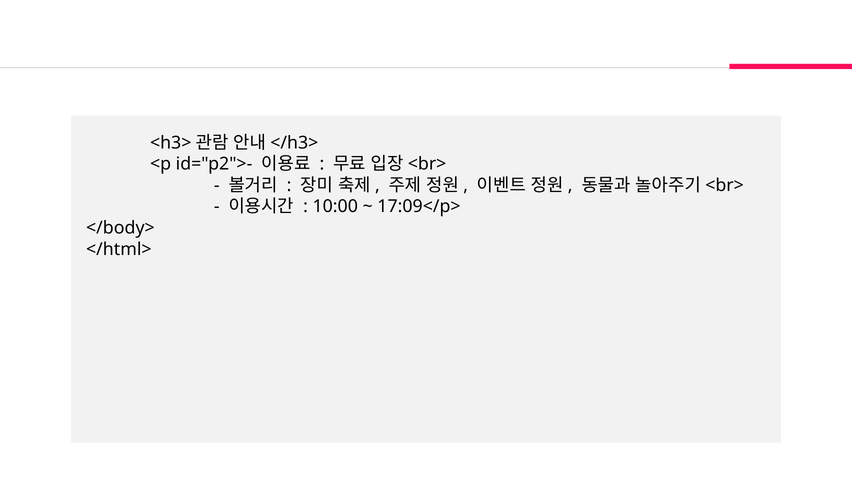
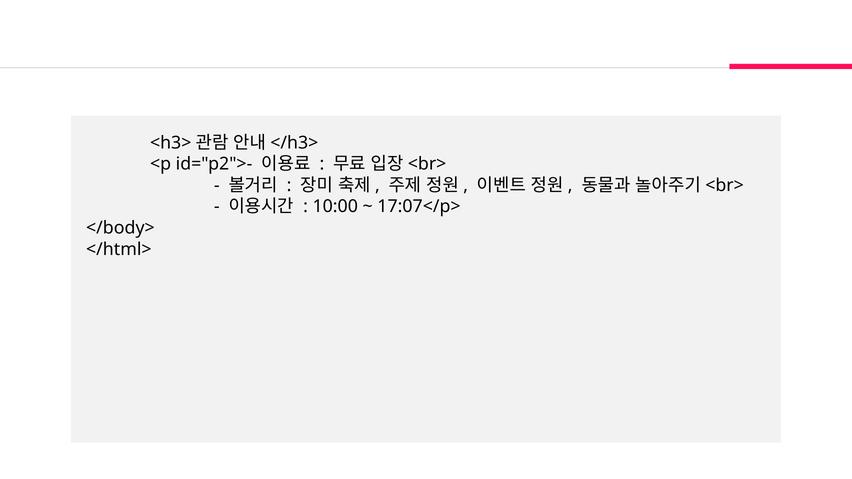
17:09</p>: 17:09</p> -> 17:07</p>
